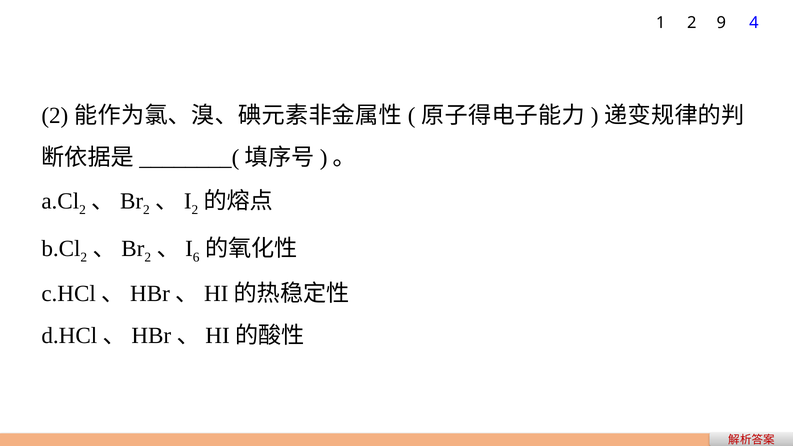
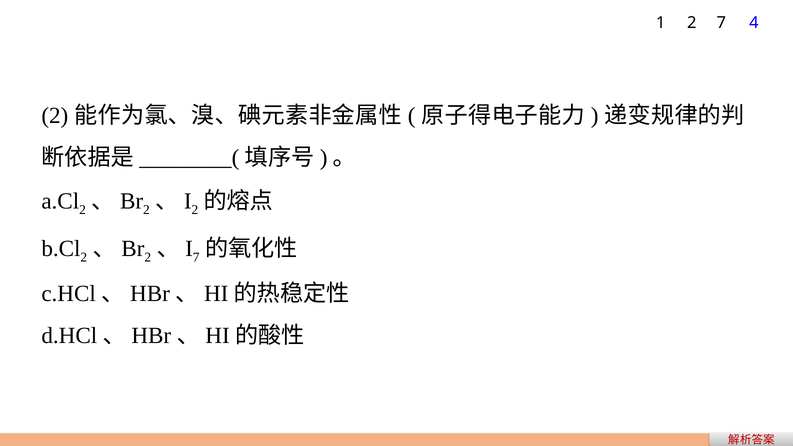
2 9: 9 -> 7
6 at (196, 258): 6 -> 7
